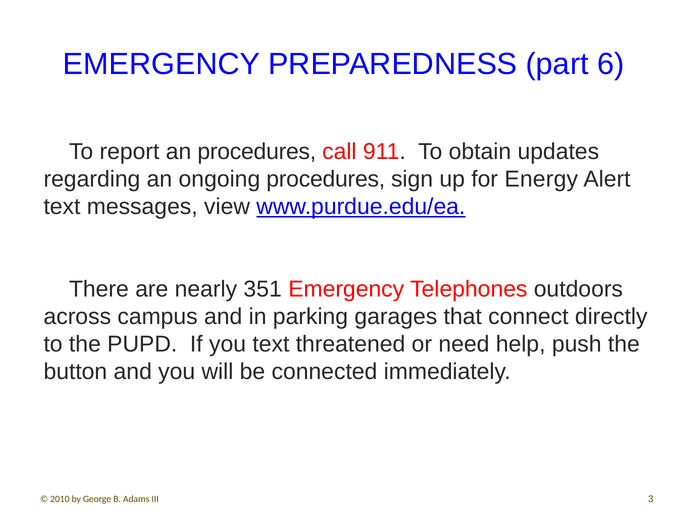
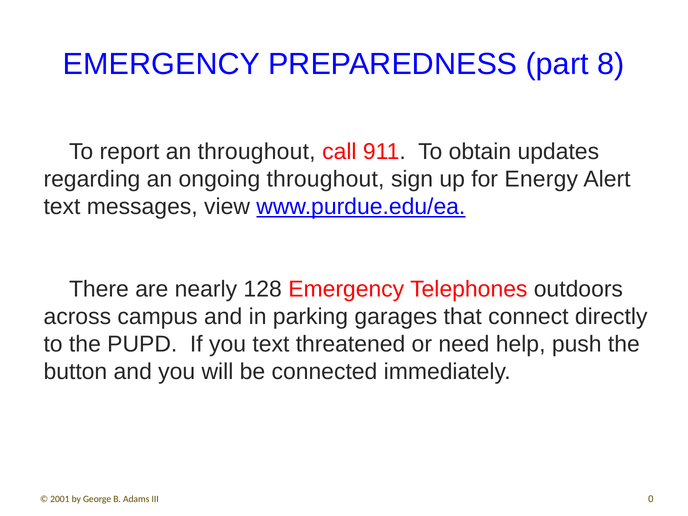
6: 6 -> 8
an procedures: procedures -> throughout
ongoing procedures: procedures -> throughout
351: 351 -> 128
2010: 2010 -> 2001
3: 3 -> 0
